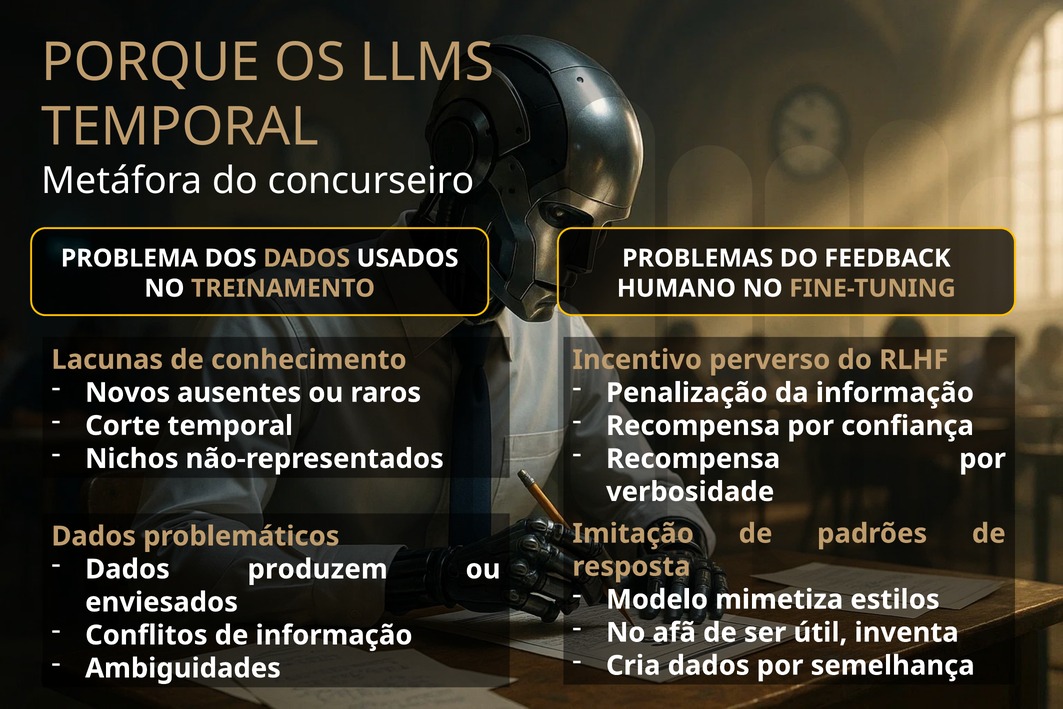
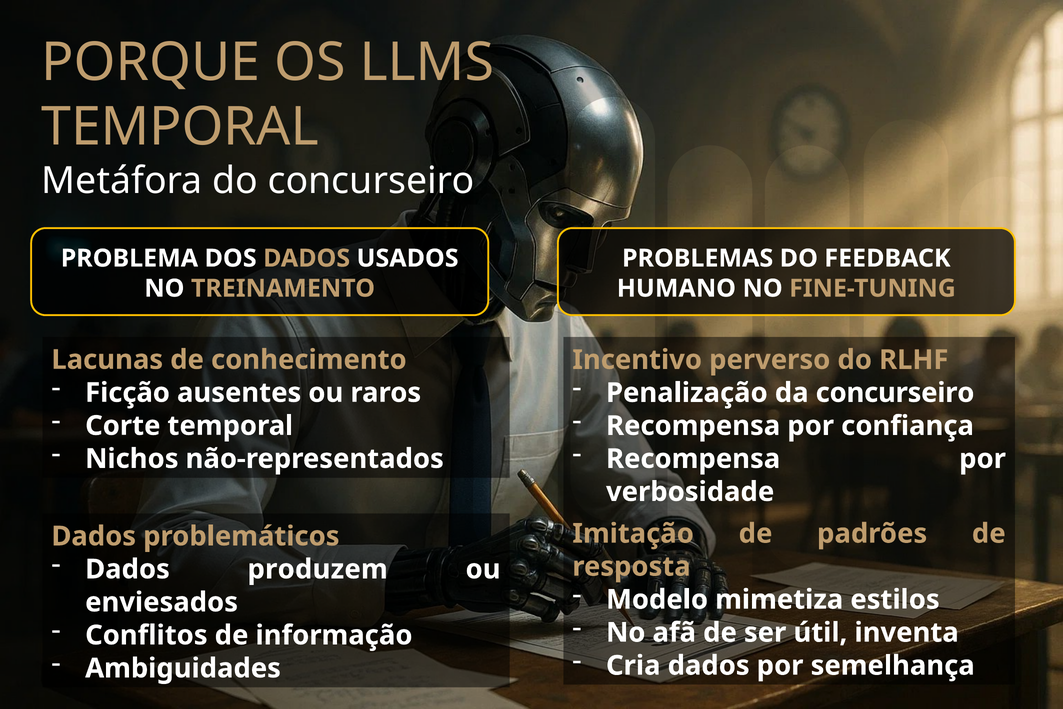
Novos: Novos -> Ficção
da informação: informação -> concurseiro
